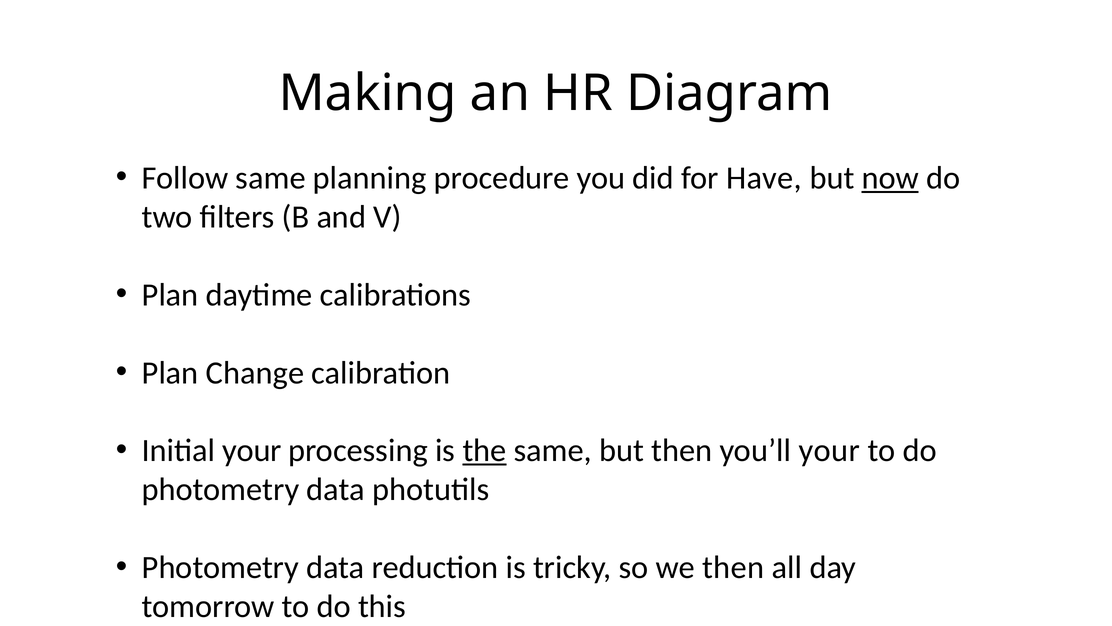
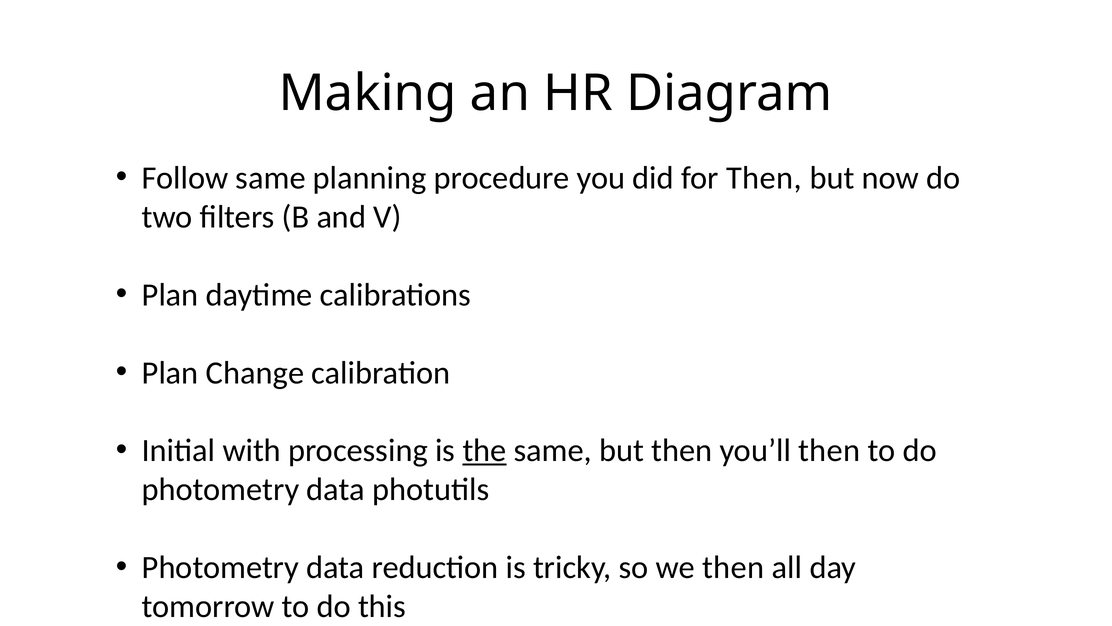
for Have: Have -> Then
now underline: present -> none
Initial your: your -> with
you’ll your: your -> then
